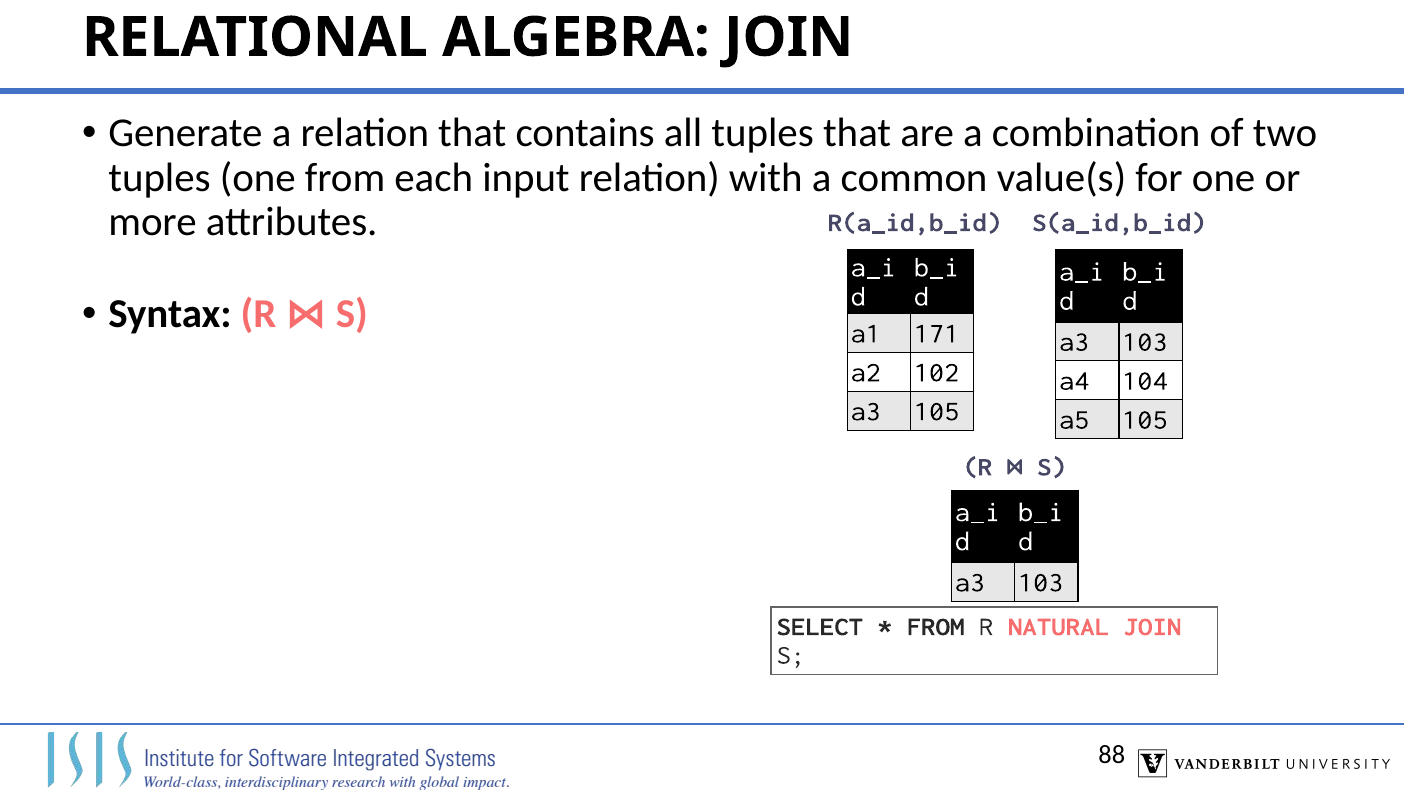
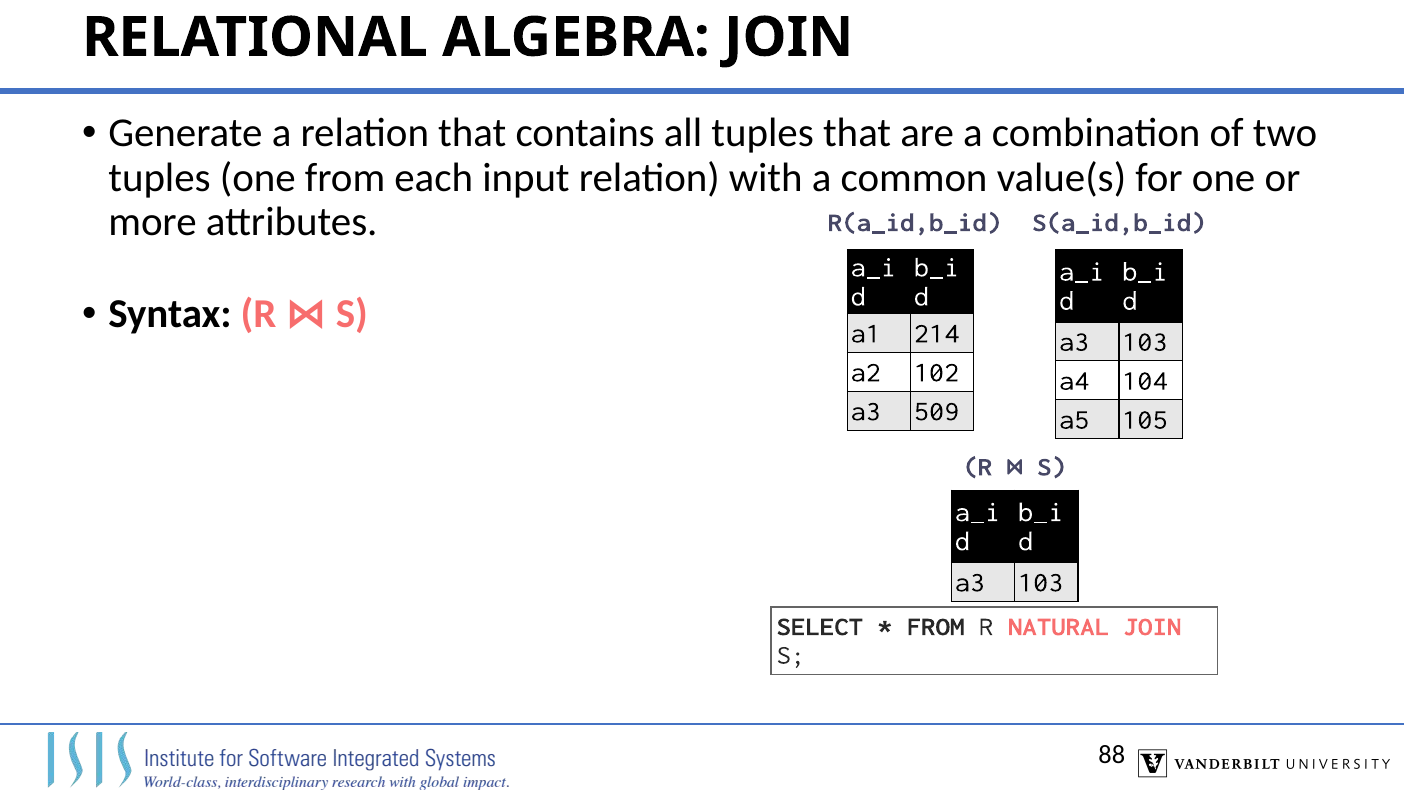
171: 171 -> 214
a3 105: 105 -> 509
